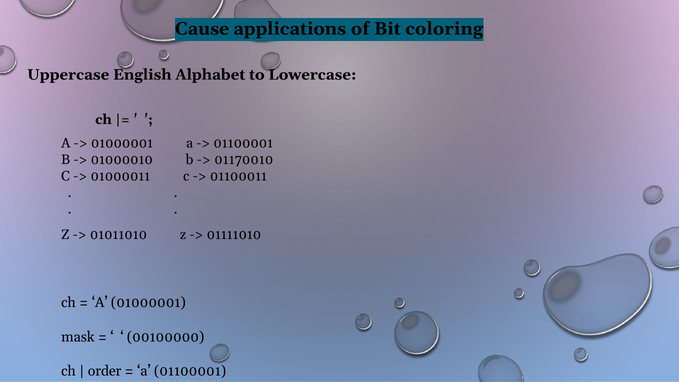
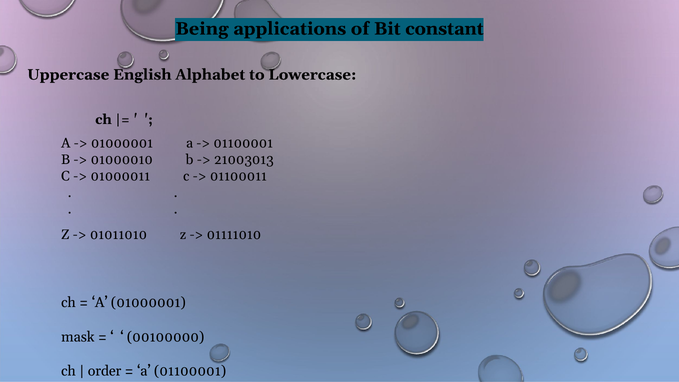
Cause: Cause -> Being
coloring: coloring -> constant
01170010: 01170010 -> 21003013
